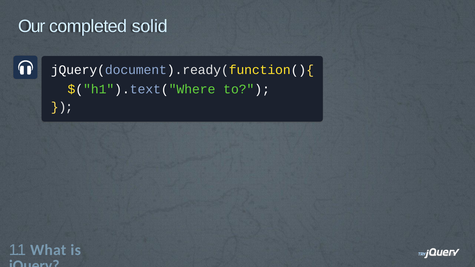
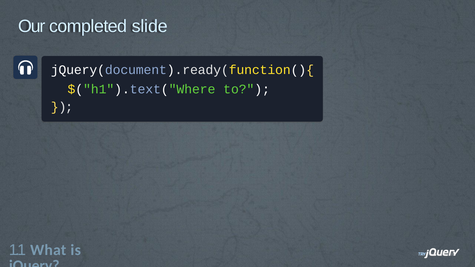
solid: solid -> slide
